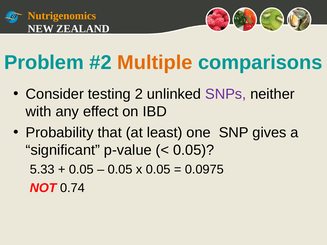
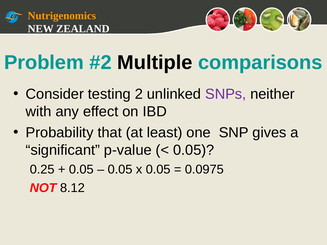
Multiple colour: orange -> black
5.33: 5.33 -> 0.25
0.74: 0.74 -> 8.12
